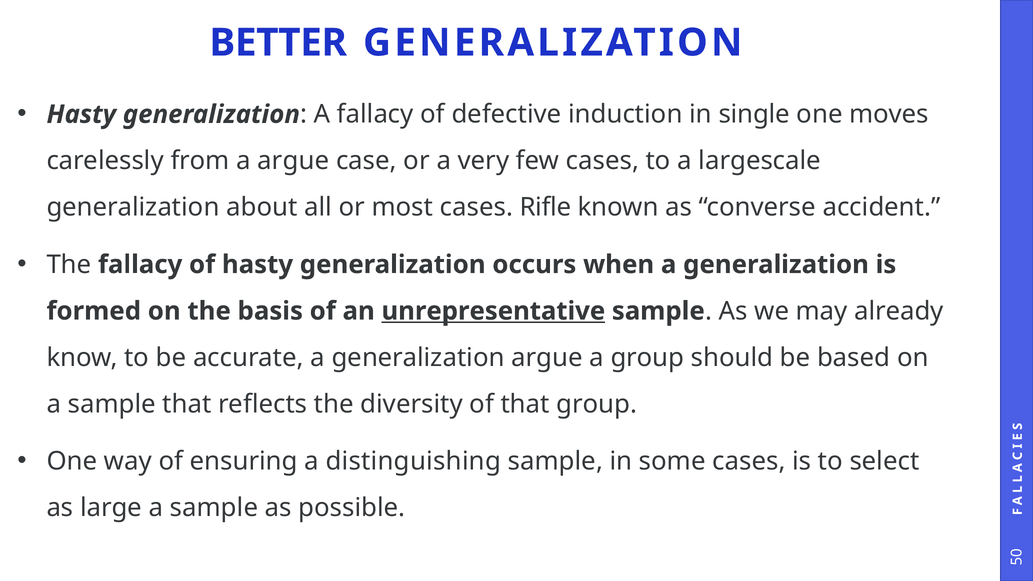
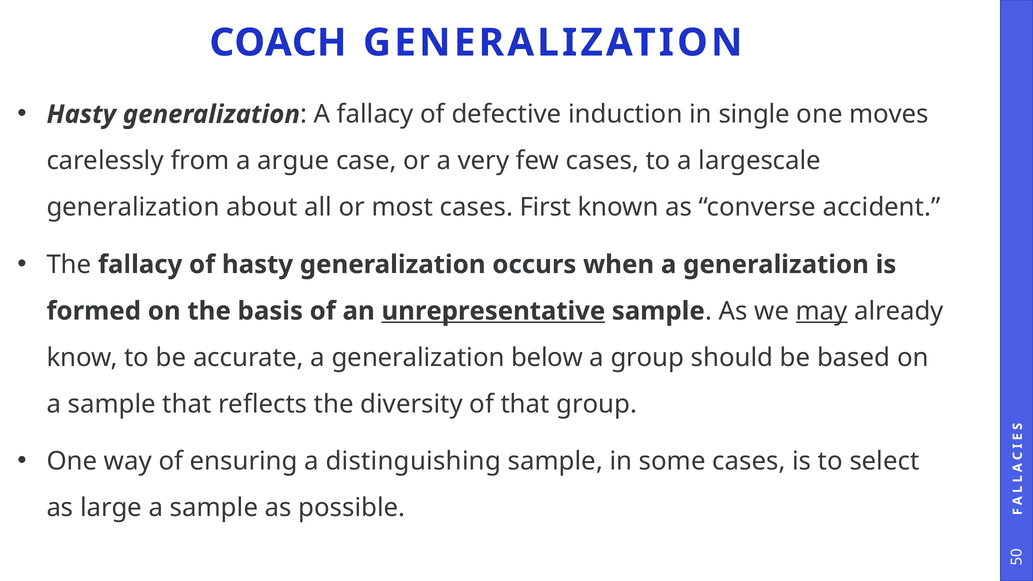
BETTER: BETTER -> COACH
Rifle: Rifle -> First
may underline: none -> present
generalization argue: argue -> below
